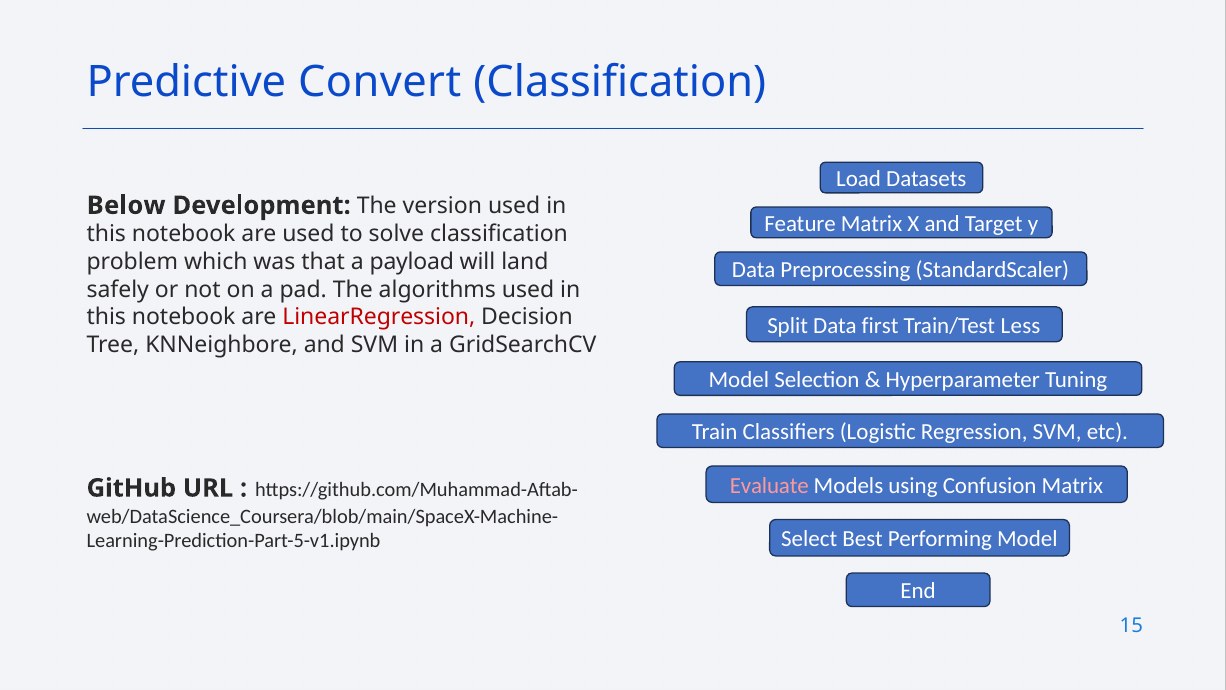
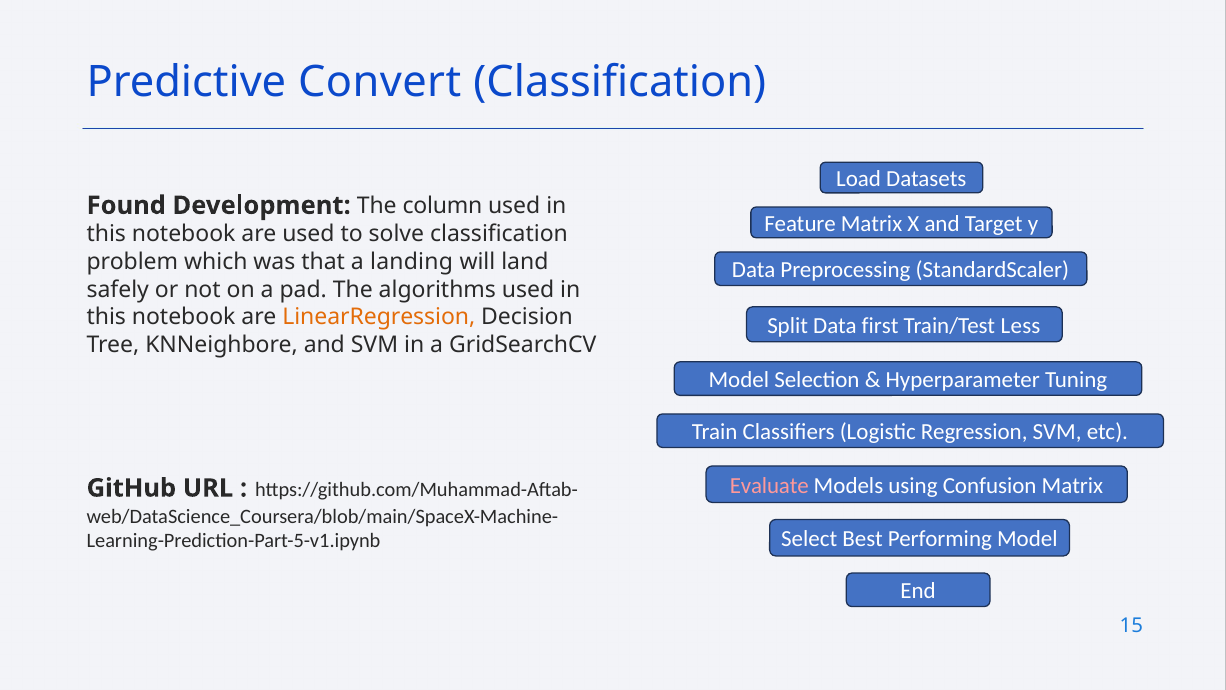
Below: Below -> Found
version: version -> column
payload: payload -> landing
LinearRegression colour: red -> orange
